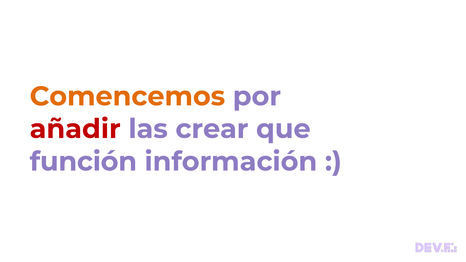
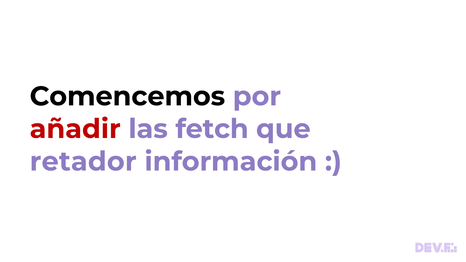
Comencemos colour: orange -> black
crear: crear -> fetch
función: función -> retador
